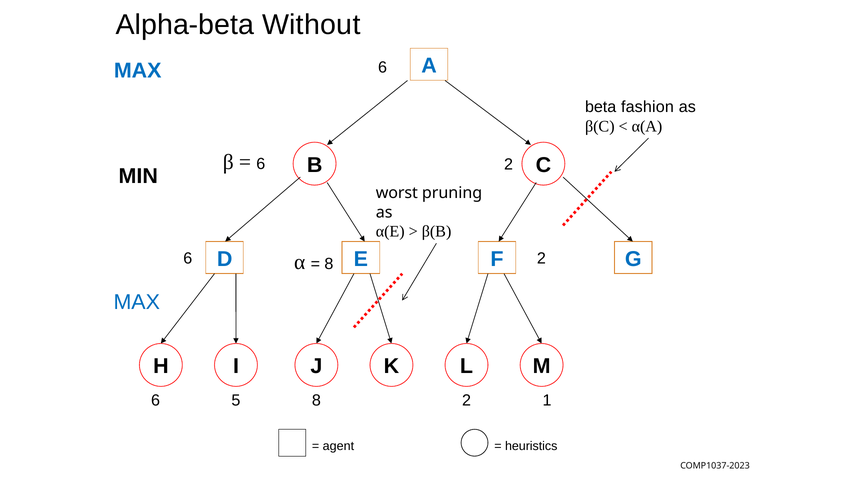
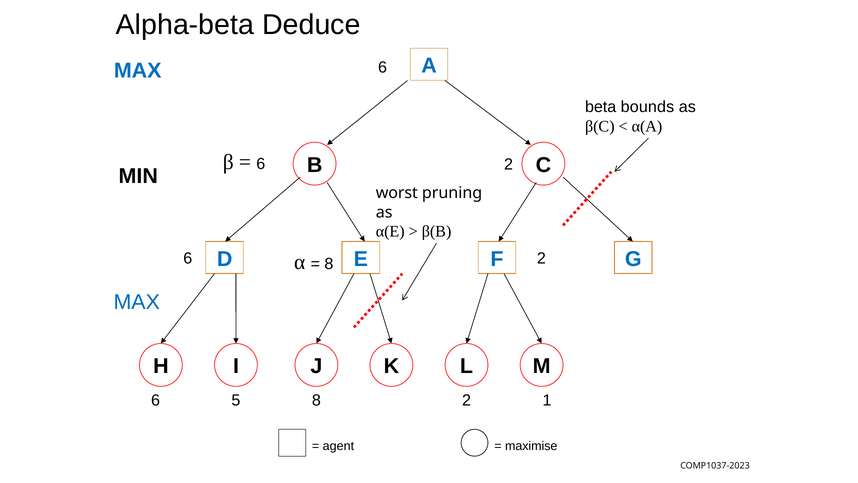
Without: Without -> Deduce
fashion: fashion -> bounds
heuristics: heuristics -> maximise
